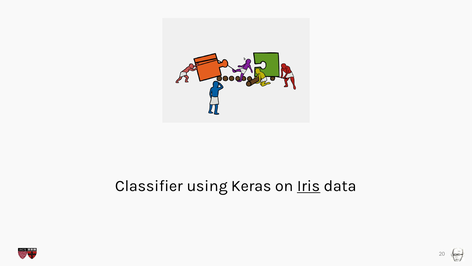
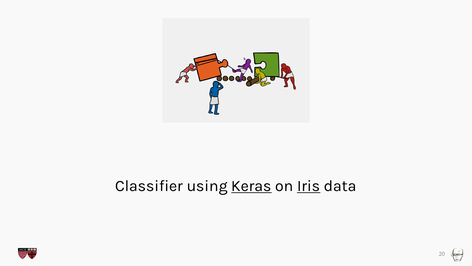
Keras underline: none -> present
